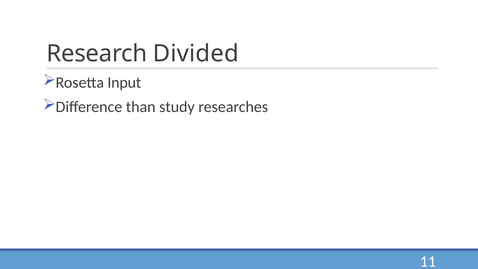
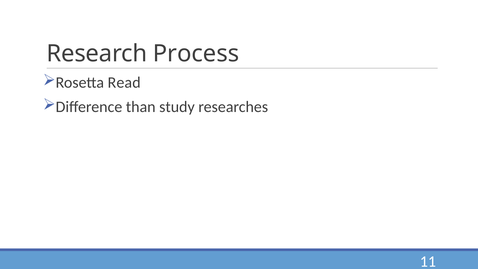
Divided: Divided -> Process
Input: Input -> Read
